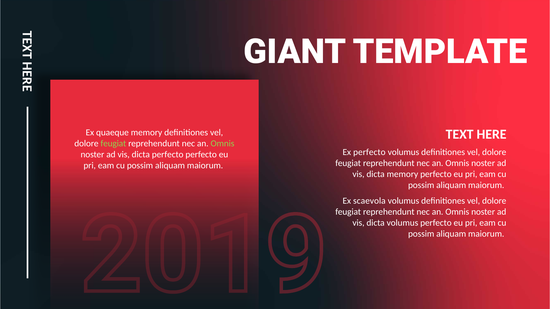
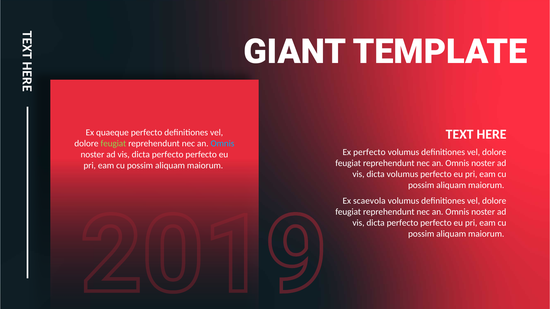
quaeque memory: memory -> perfecto
Omnis at (223, 144) colour: light green -> light blue
dicta memory: memory -> volumus
volumus at (402, 223): volumus -> perfecto
